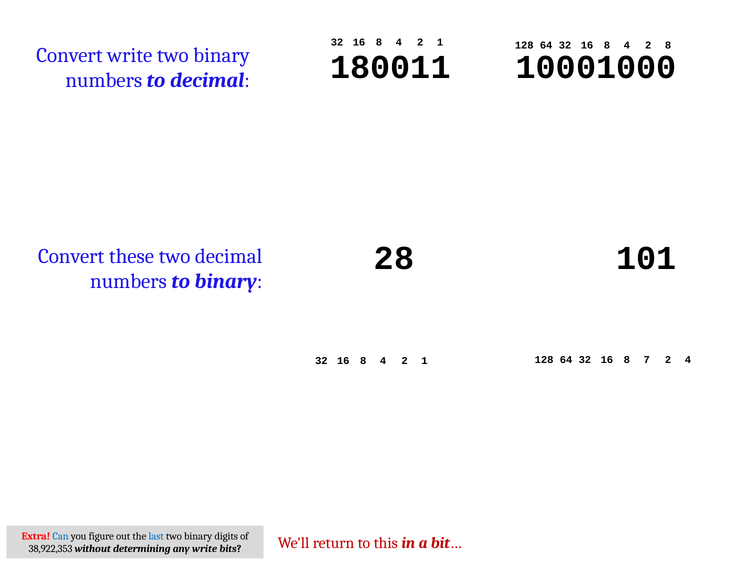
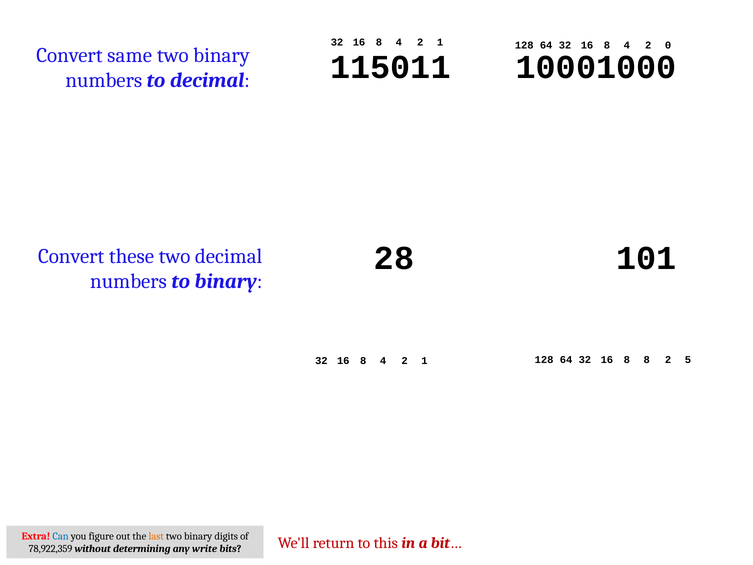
8 8: 8 -> 0
Convert write: write -> same
180011: 180011 -> 115011
32 7: 7 -> 8
8 4: 4 -> 5
last colour: blue -> orange
38,922,353: 38,922,353 -> 78,922,359
